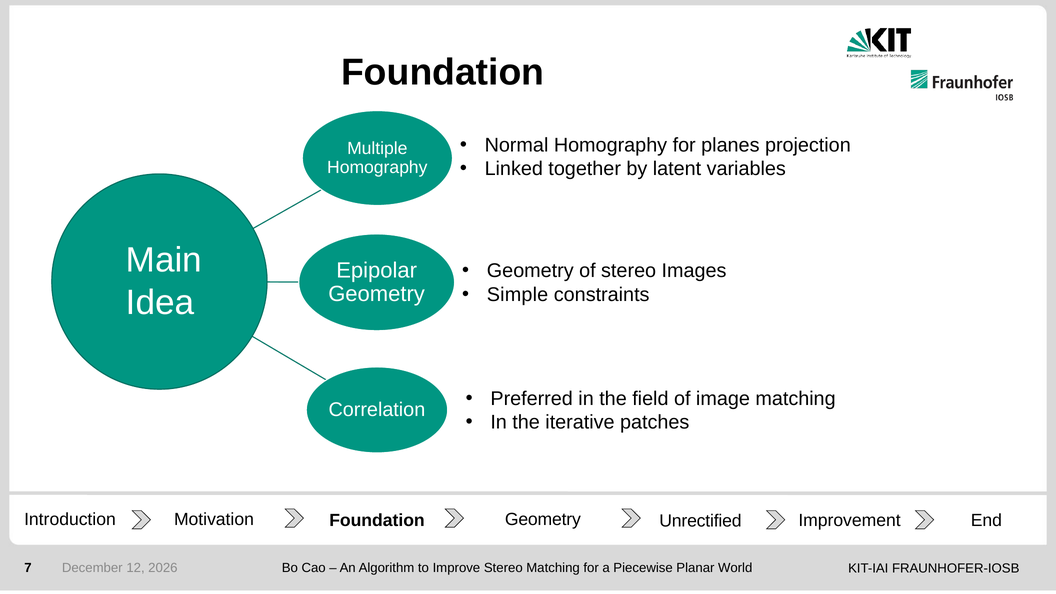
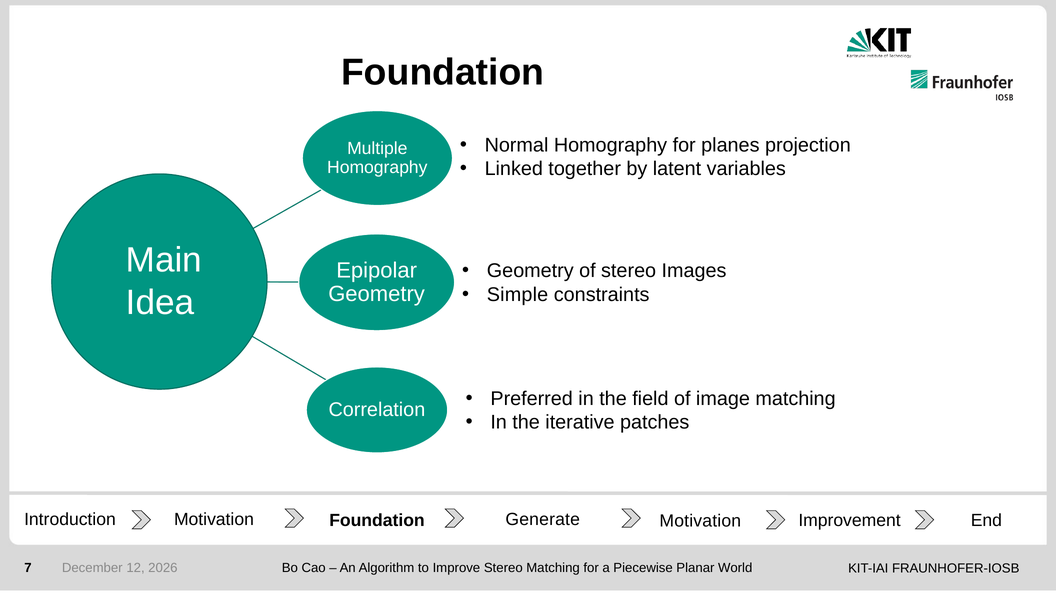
Introduction Geometry: Geometry -> Generate
Motivation Unrectified: Unrectified -> Motivation
